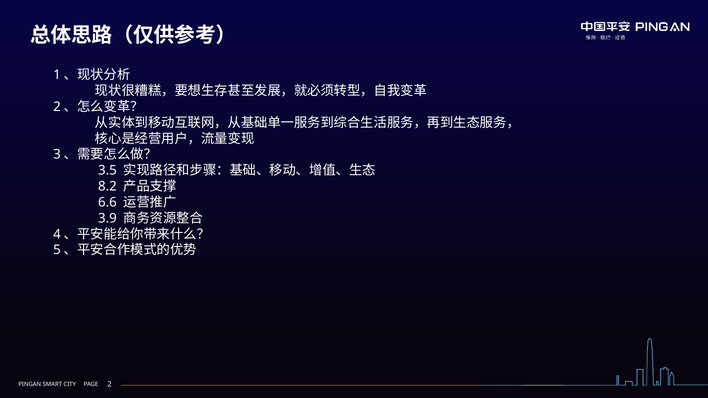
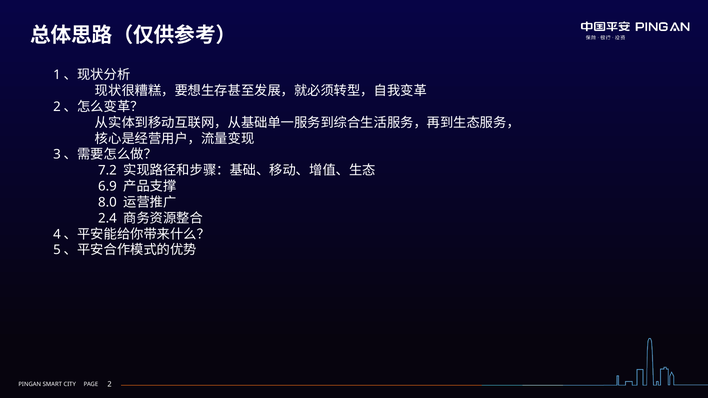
3.5: 3.5 -> 7.2
8.2: 8.2 -> 6.9
6.6: 6.6 -> 8.0
3.9: 3.9 -> 2.4
